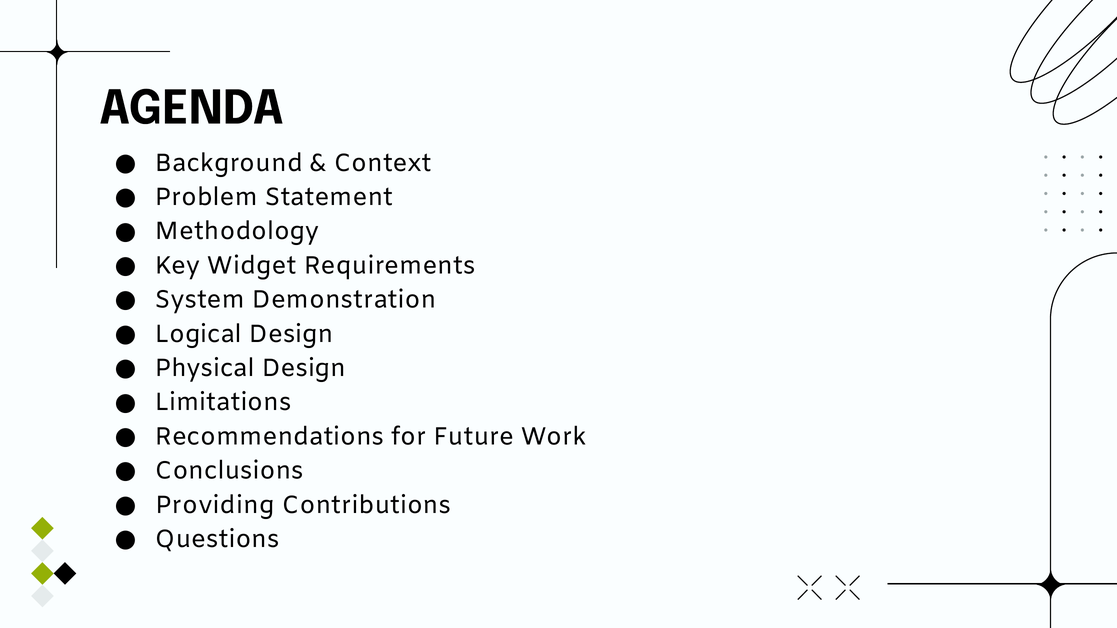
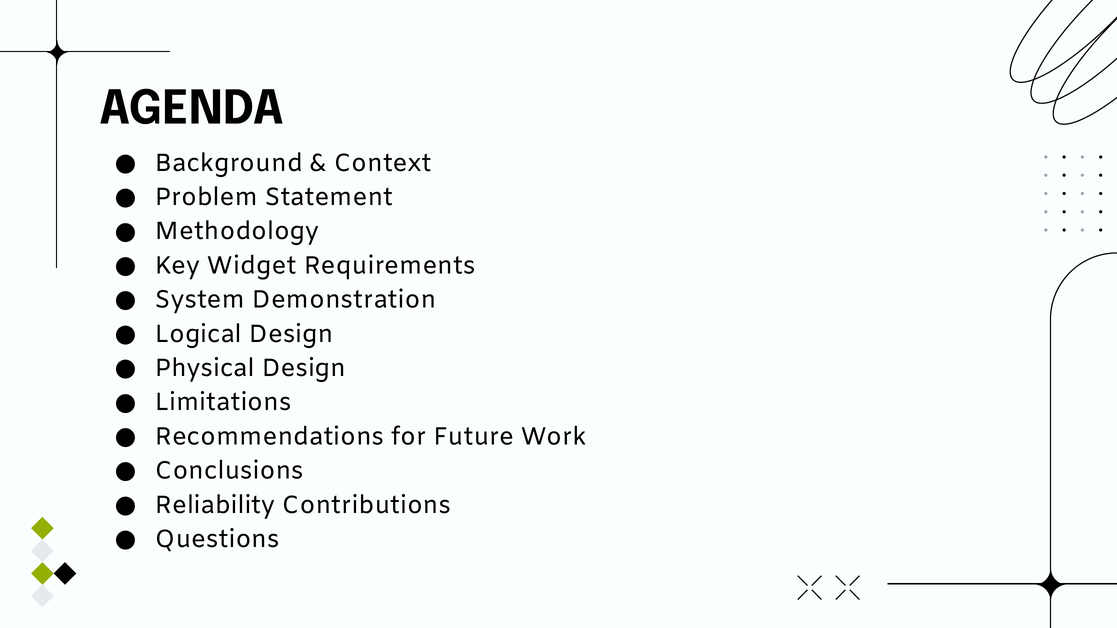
Providing: Providing -> Reliability
